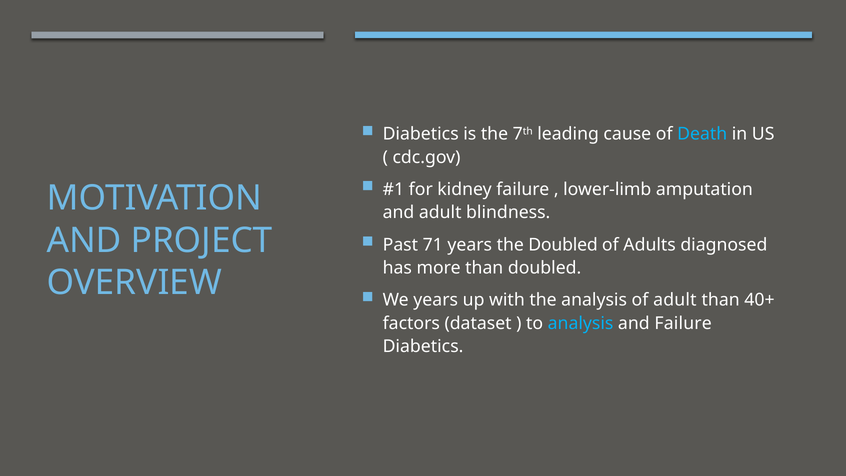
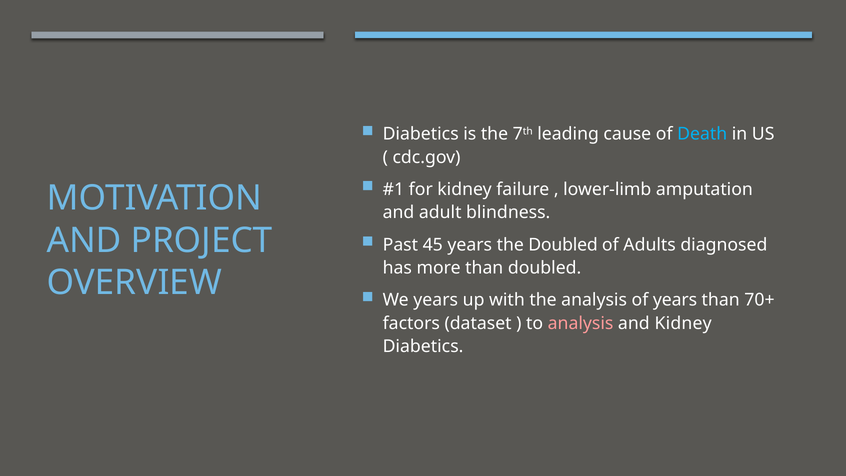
71: 71 -> 45
of adult: adult -> years
40+: 40+ -> 70+
analysis at (581, 323) colour: light blue -> pink
and Failure: Failure -> Kidney
